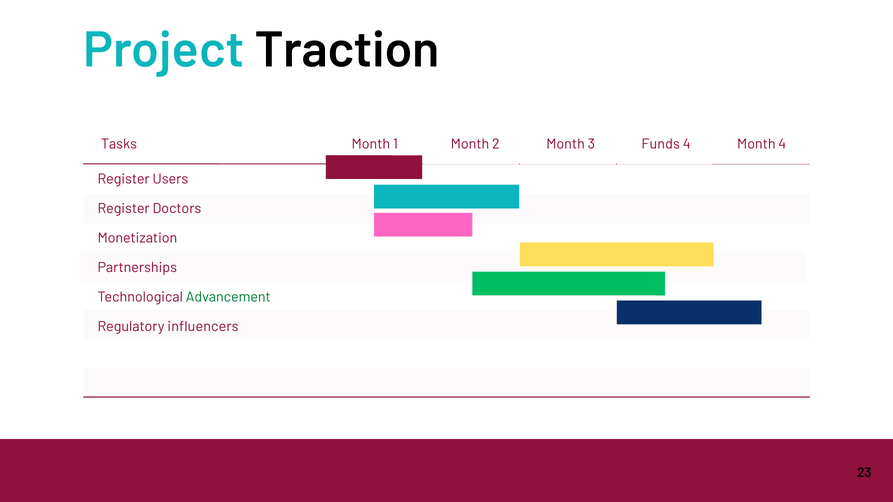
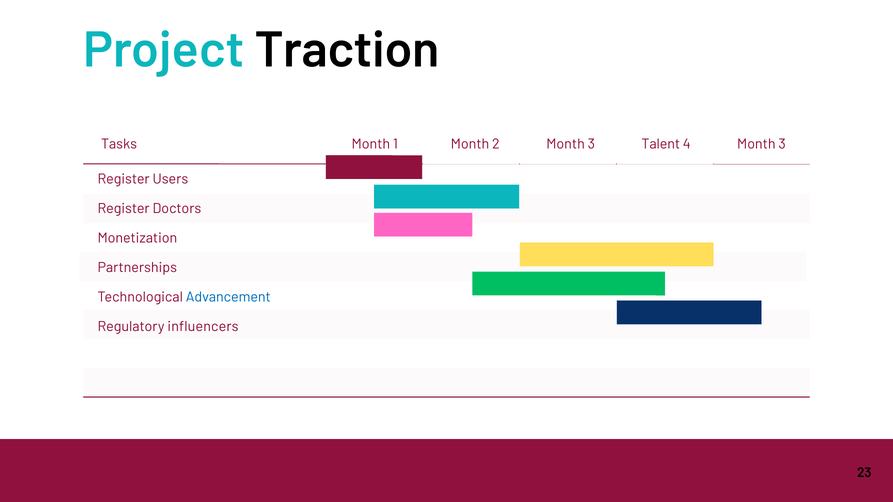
Funds: Funds -> Talent
4 Month 4: 4 -> 3
Advancement colour: green -> blue
